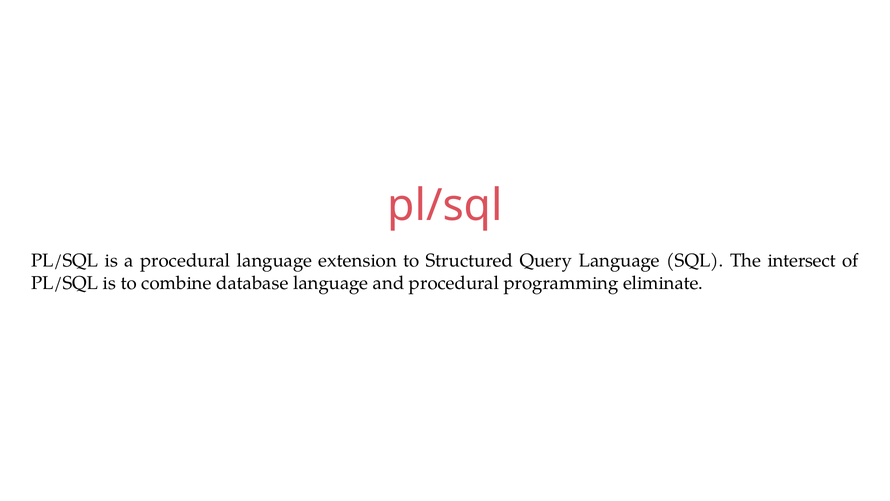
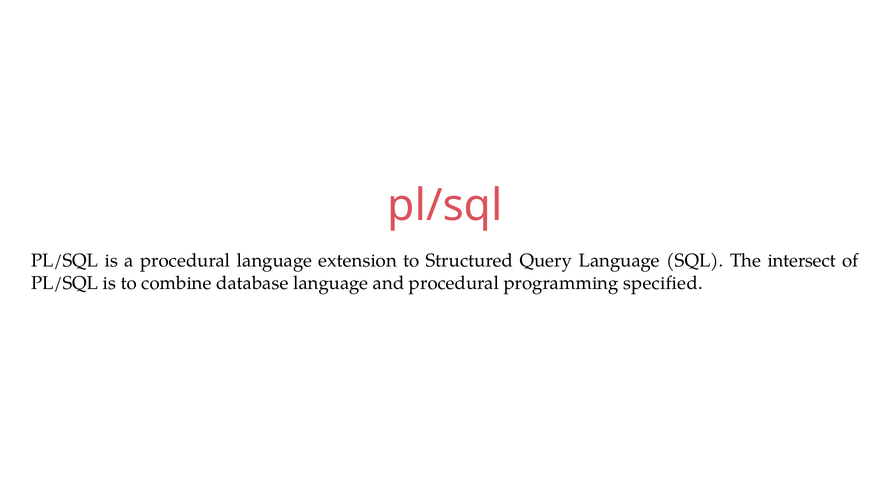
eliminate: eliminate -> specified
